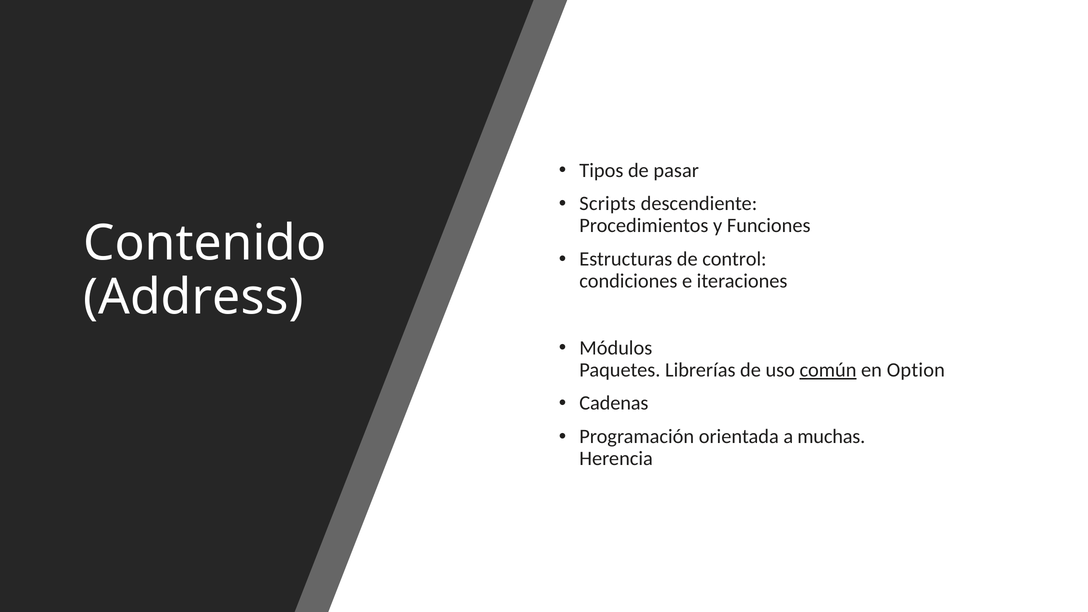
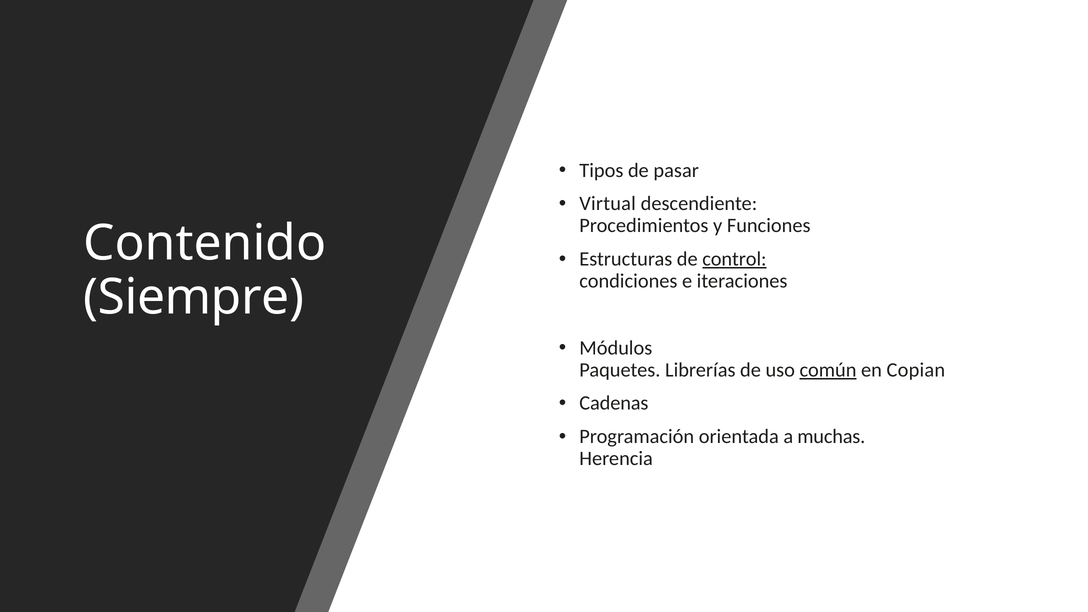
Scripts: Scripts -> Virtual
control underline: none -> present
Address: Address -> Siempre
Option: Option -> Copian
